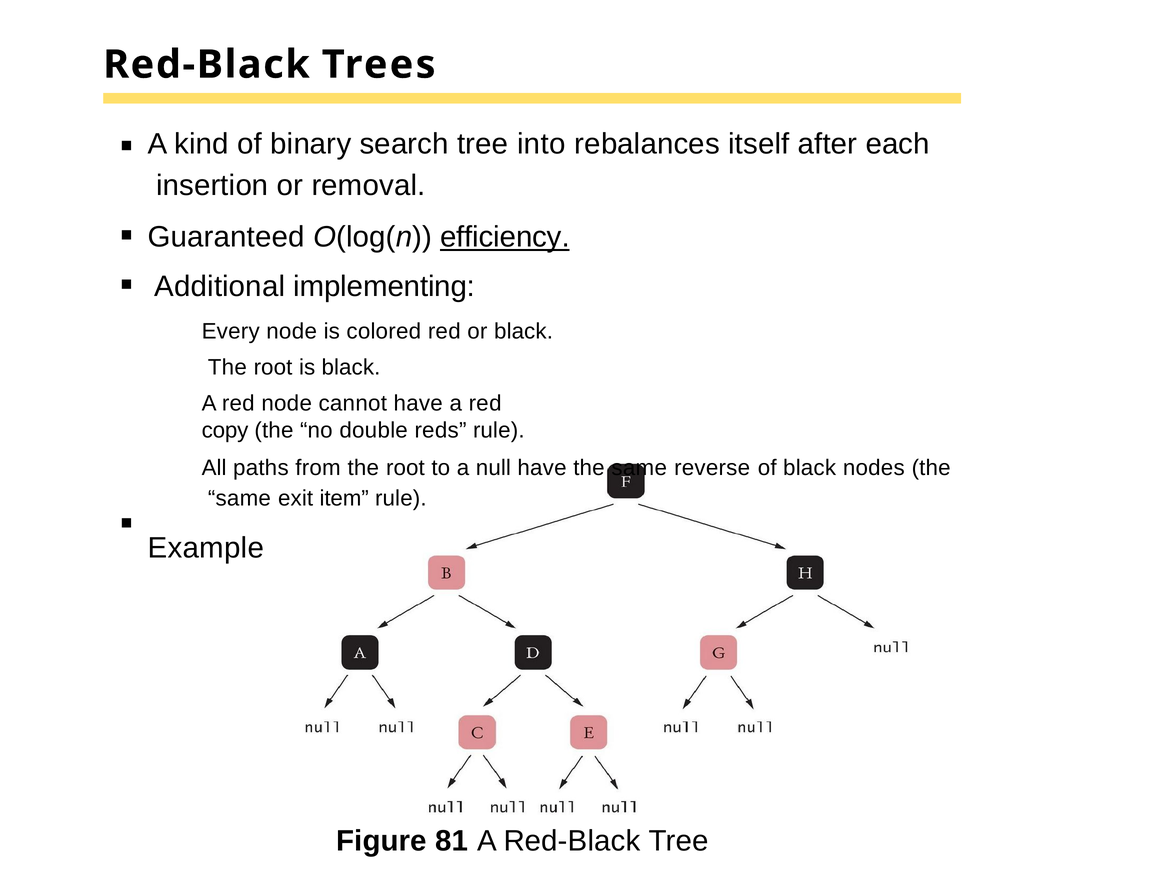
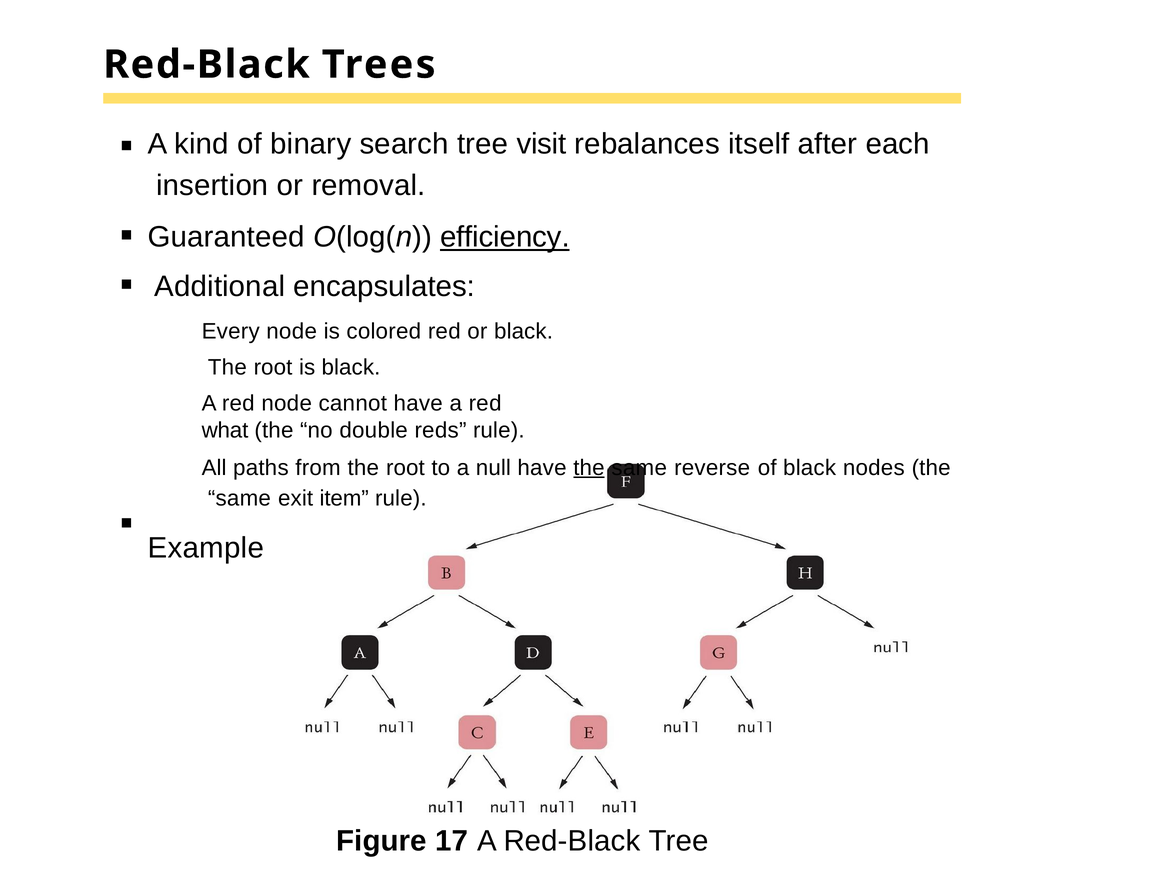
into: into -> visit
implementing: implementing -> encapsulates
copy: copy -> what
the at (589, 467) underline: none -> present
81: 81 -> 17
